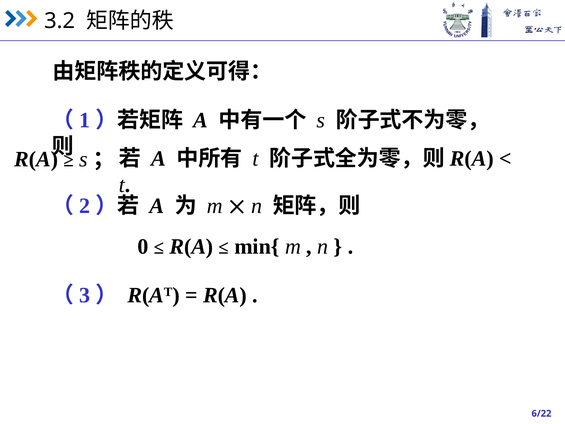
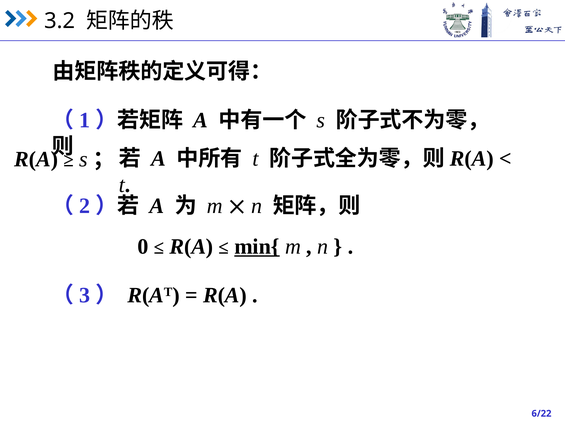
min{ underline: none -> present
